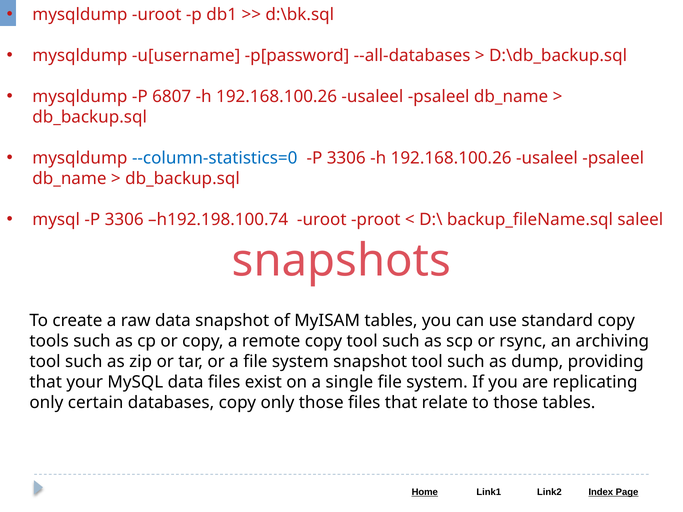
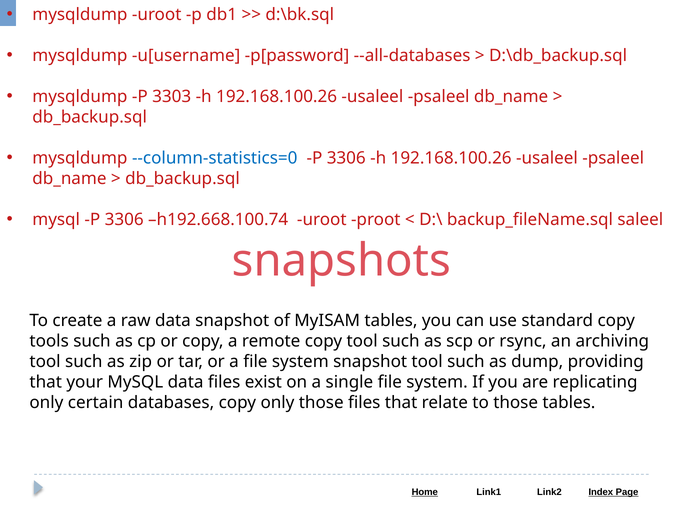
6807: 6807 -> 3303
h192.198.100.74: h192.198.100.74 -> h192.668.100.74
